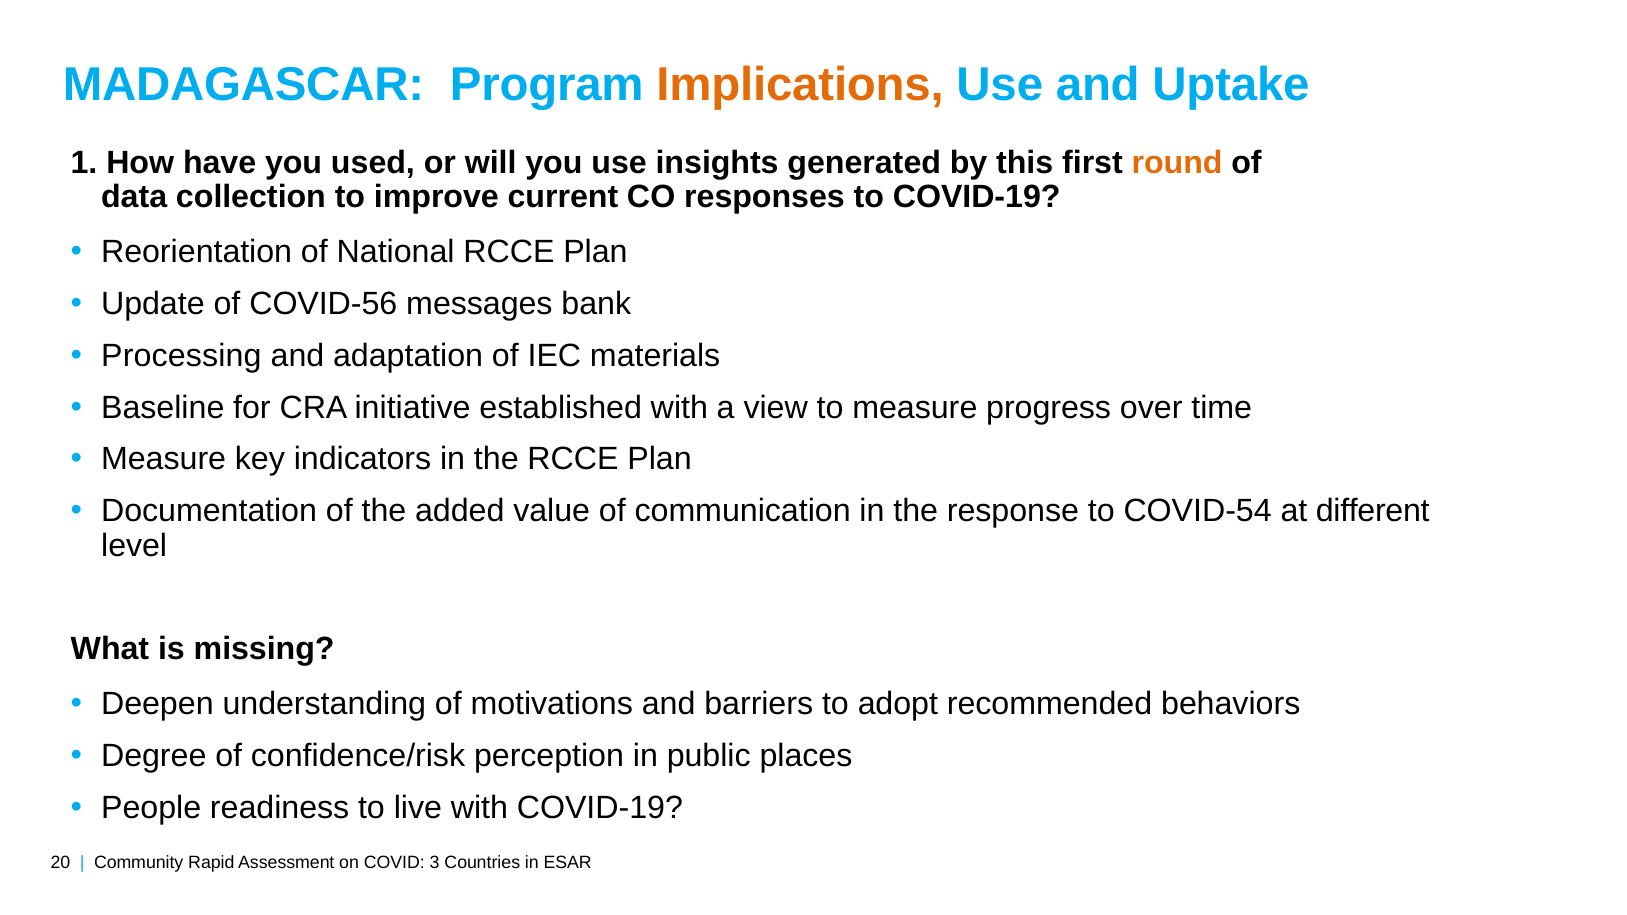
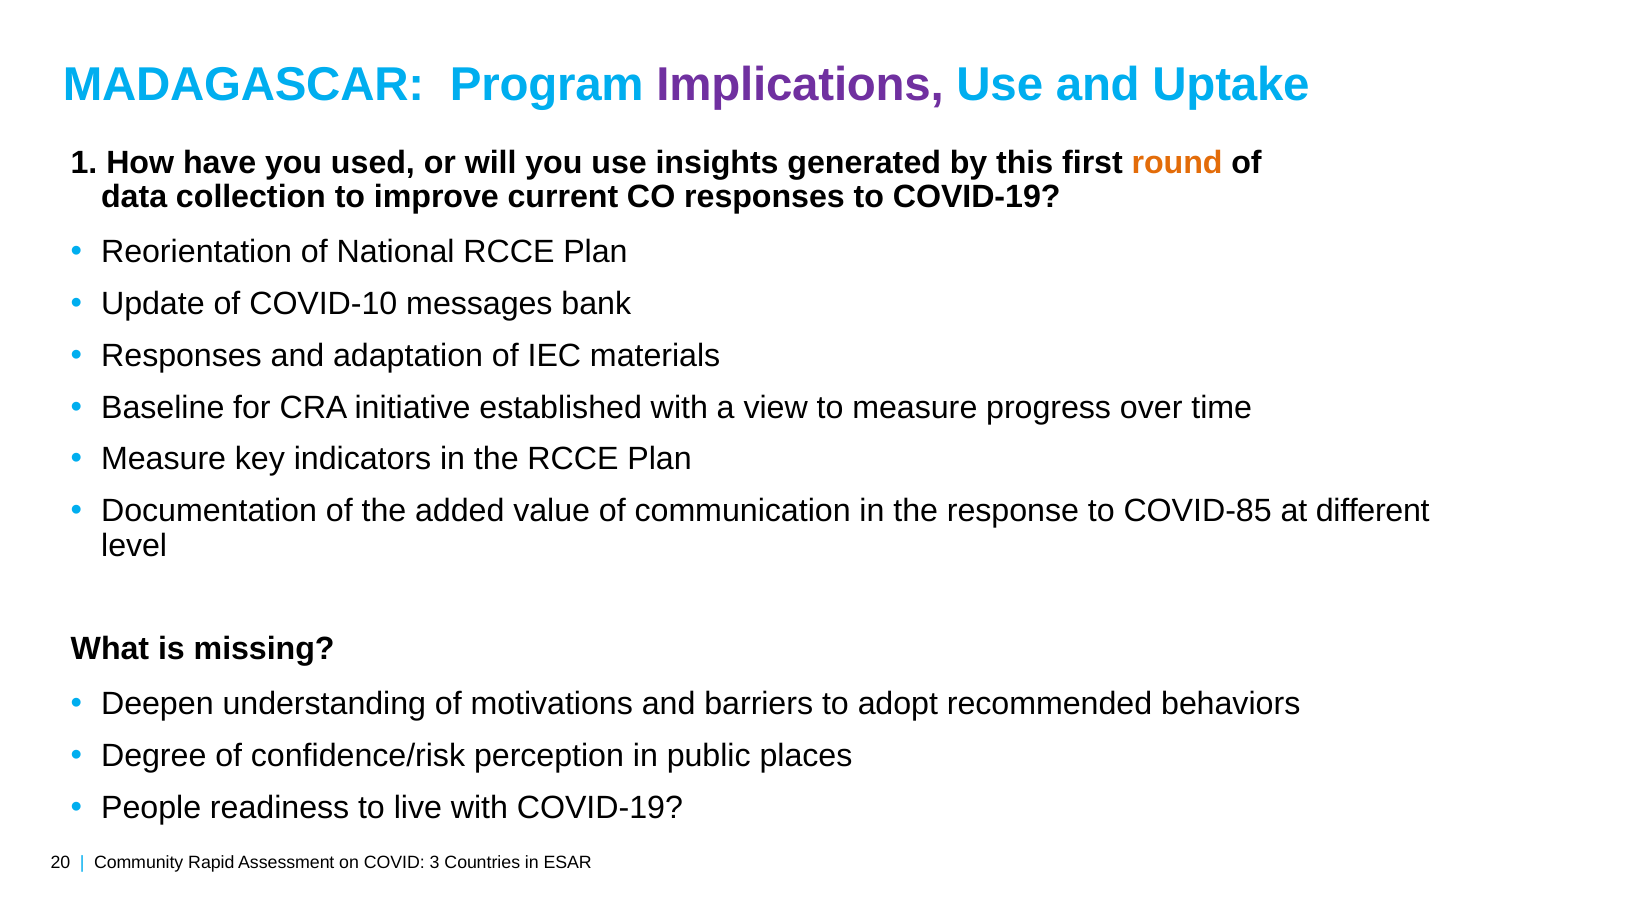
Implications colour: orange -> purple
COVID-56: COVID-56 -> COVID-10
Processing at (181, 356): Processing -> Responses
COVID-54: COVID-54 -> COVID-85
